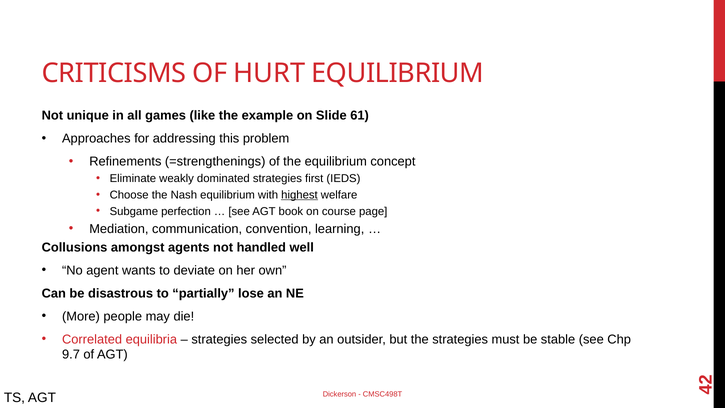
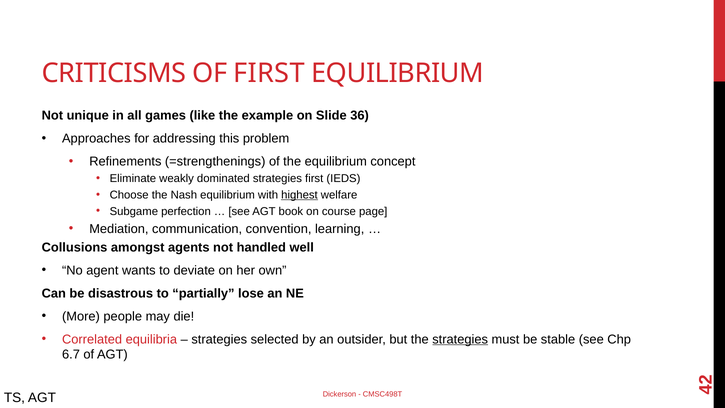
OF HURT: HURT -> FIRST
61: 61 -> 36
strategies at (460, 339) underline: none -> present
9.7: 9.7 -> 6.7
